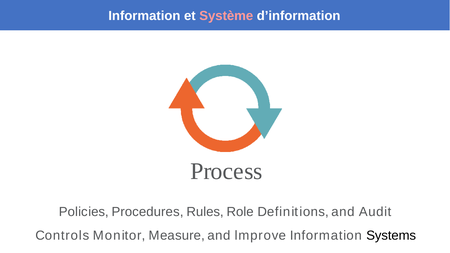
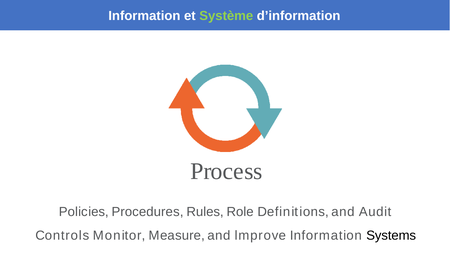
Système colour: pink -> light green
